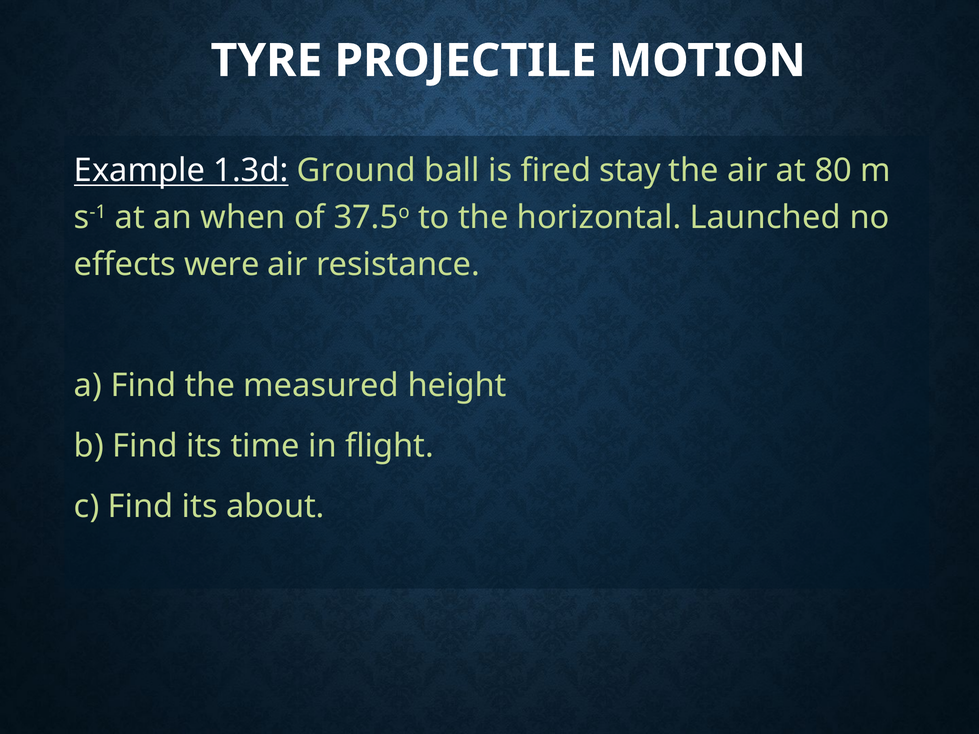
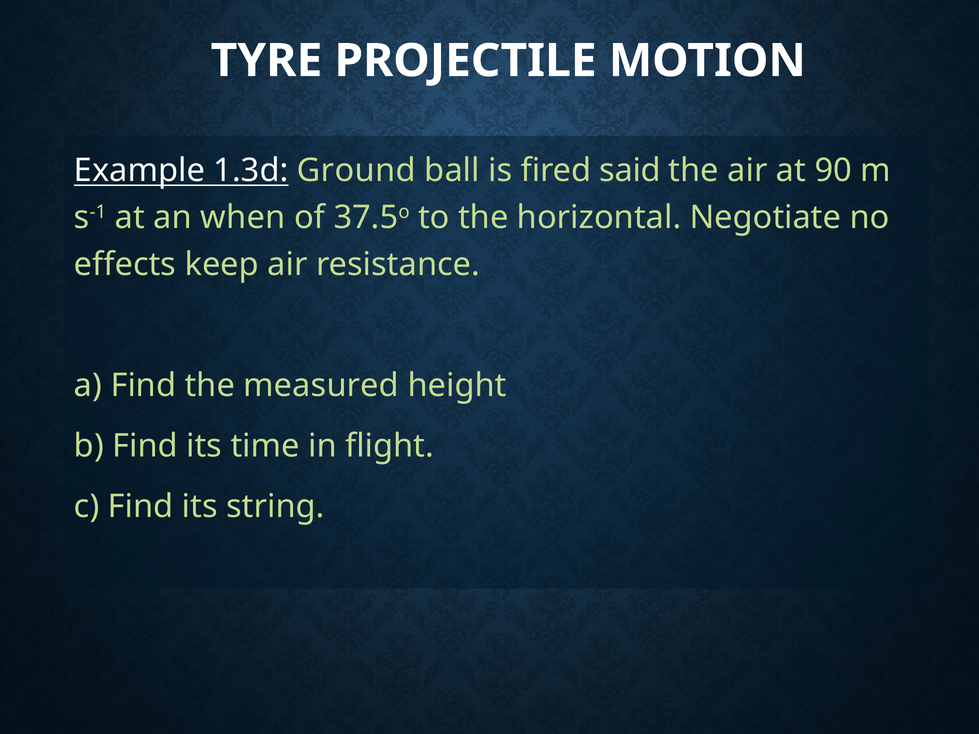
stay: stay -> said
80: 80 -> 90
Launched: Launched -> Negotiate
were: were -> keep
about: about -> string
